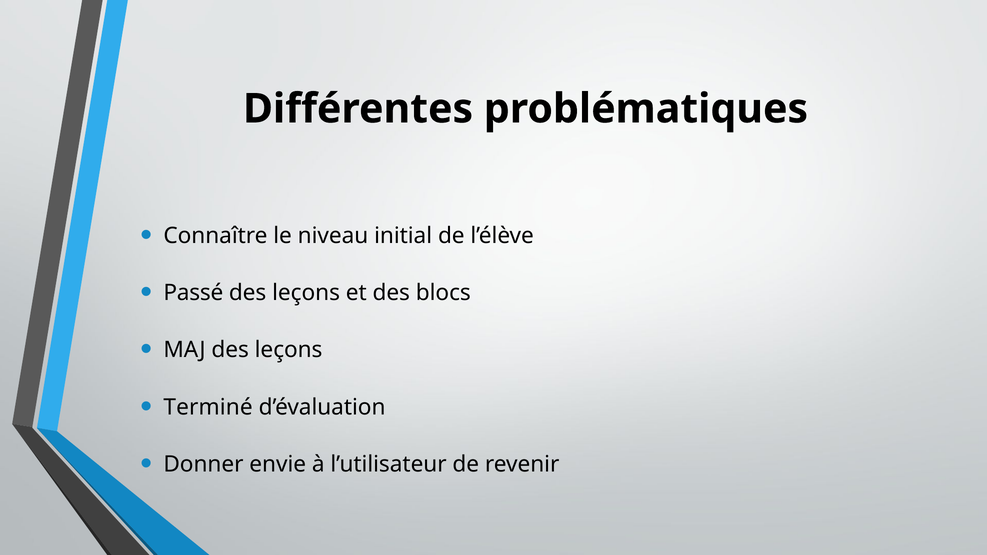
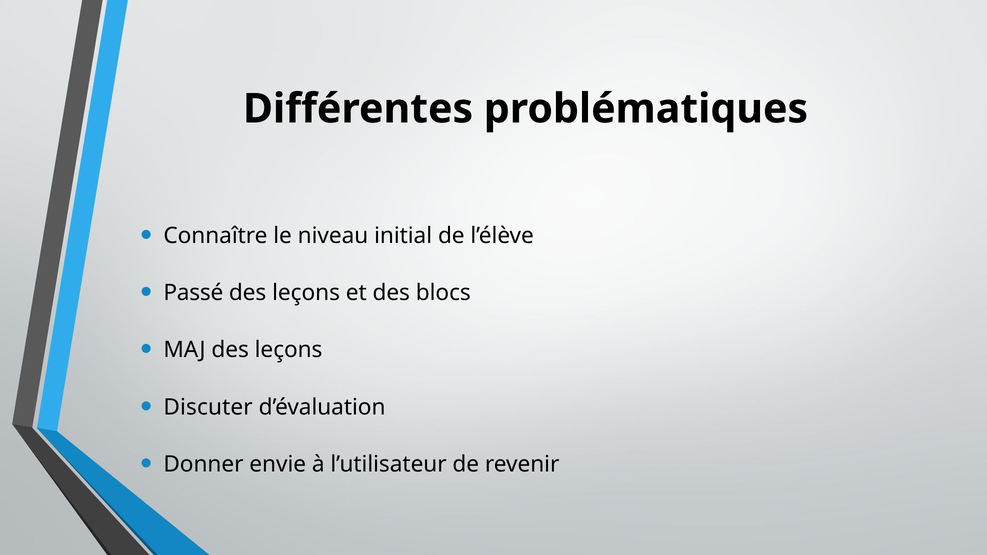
Terminé: Terminé -> Discuter
